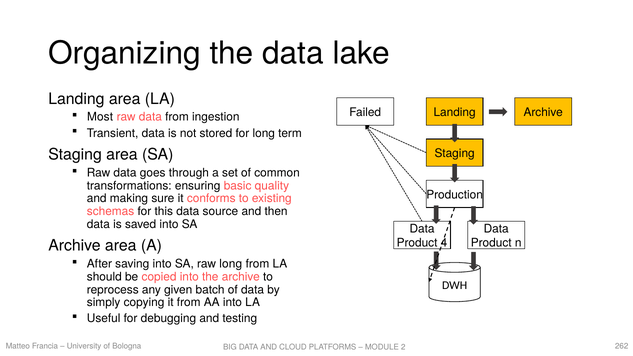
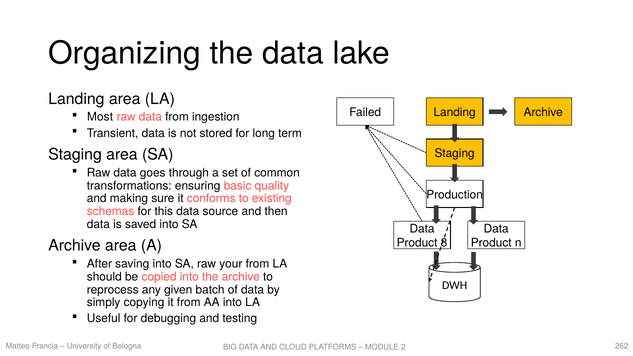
4: 4 -> 8
raw long: long -> your
